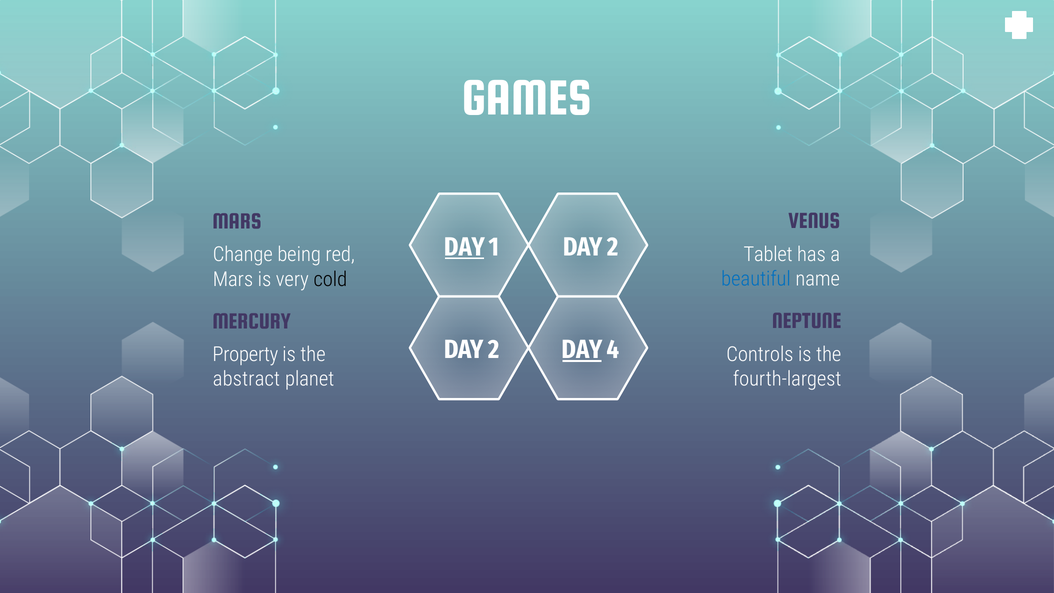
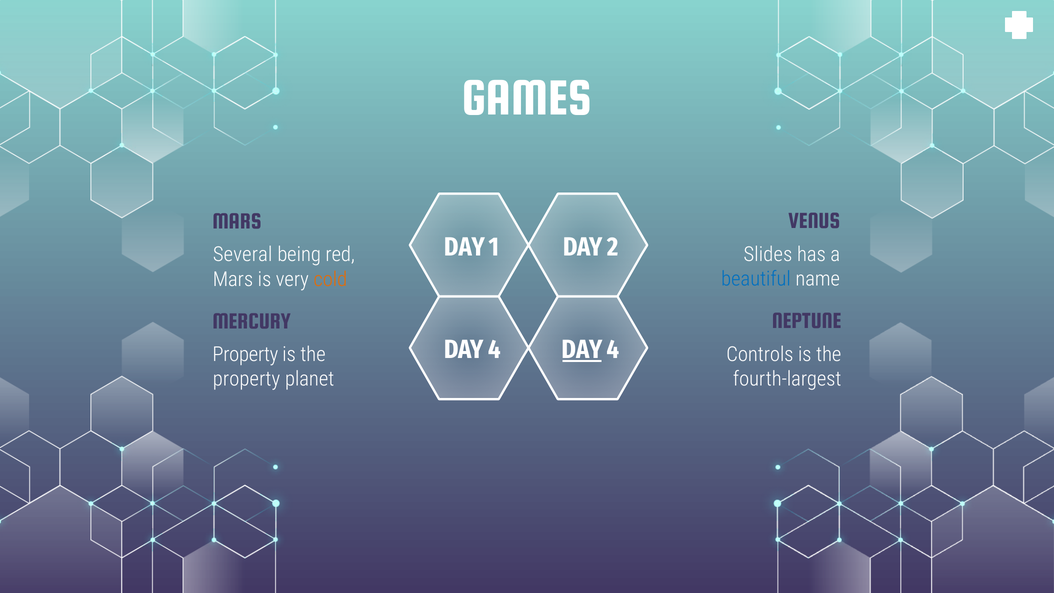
DAY at (465, 247) underline: present -> none
Tablet: Tablet -> Slides
Change: Change -> Several
cold colour: black -> orange
2 at (494, 350): 2 -> 4
abstract at (246, 379): abstract -> property
